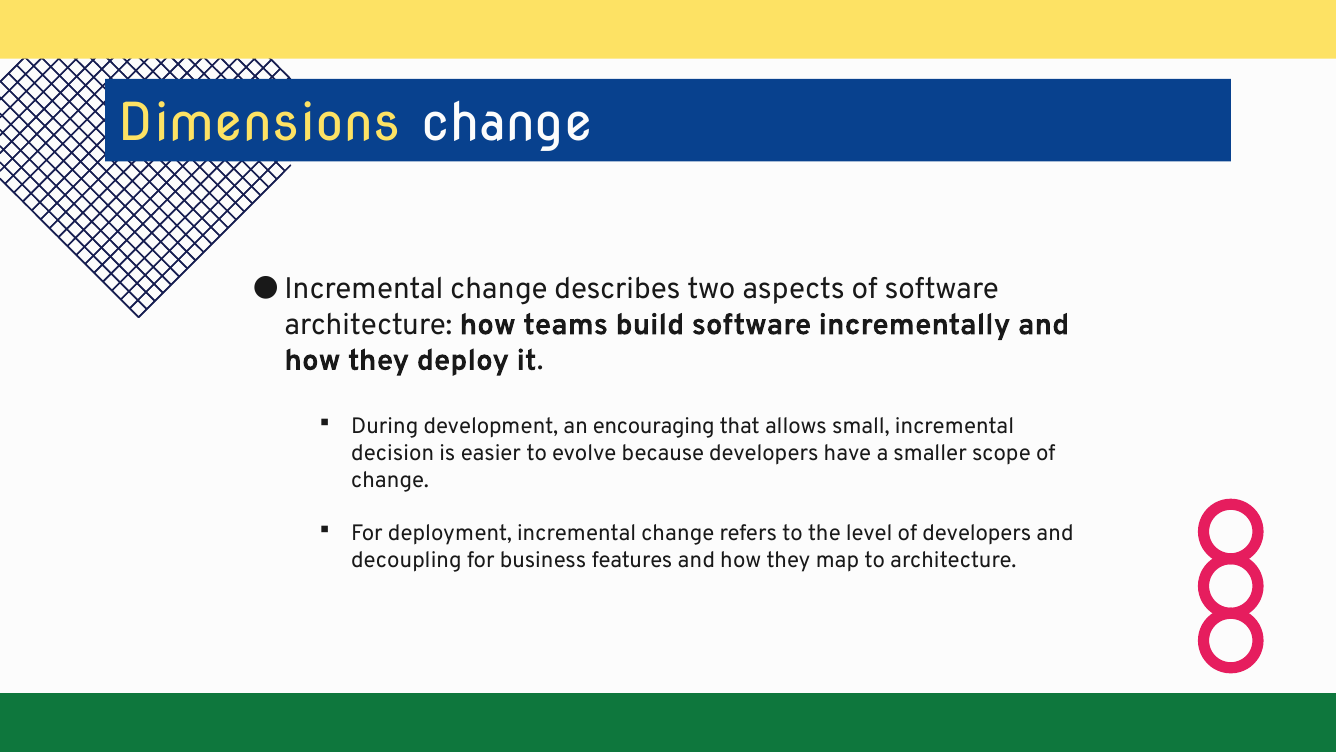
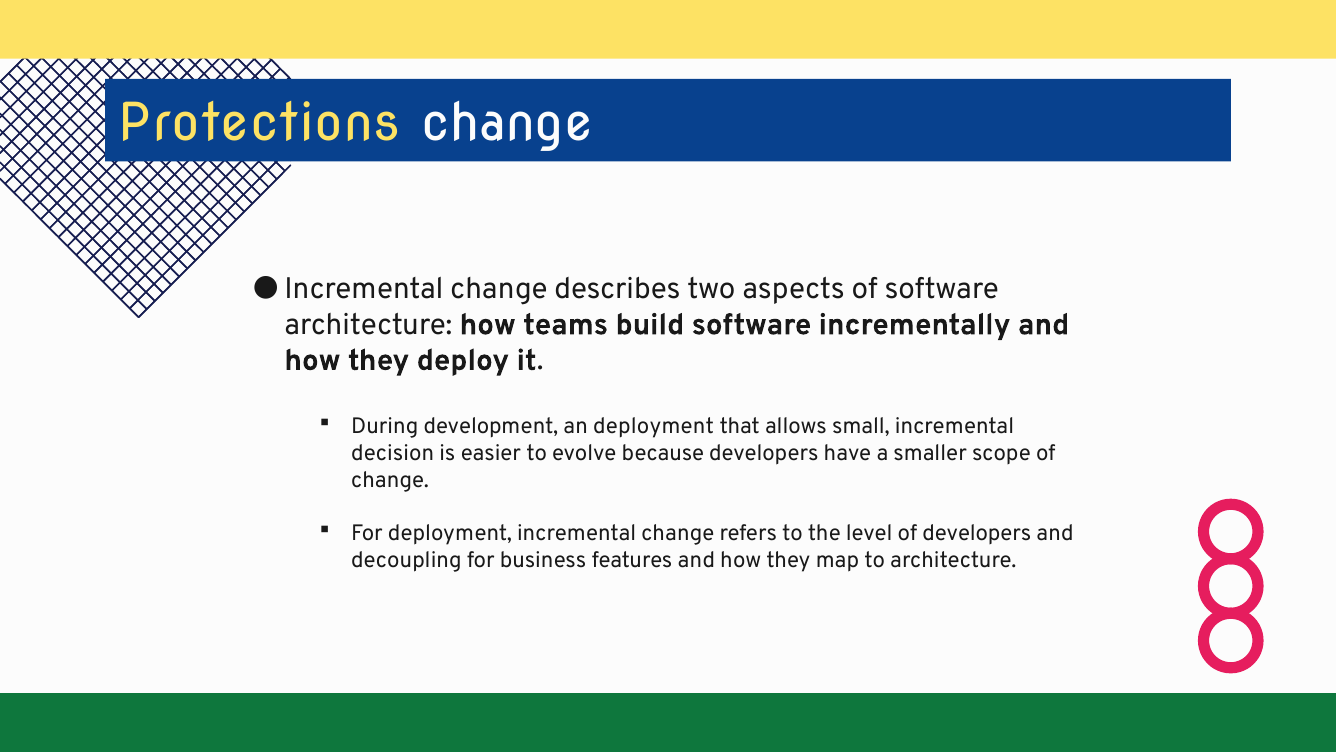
Dimensions: Dimensions -> Protections
an encouraging: encouraging -> deployment
